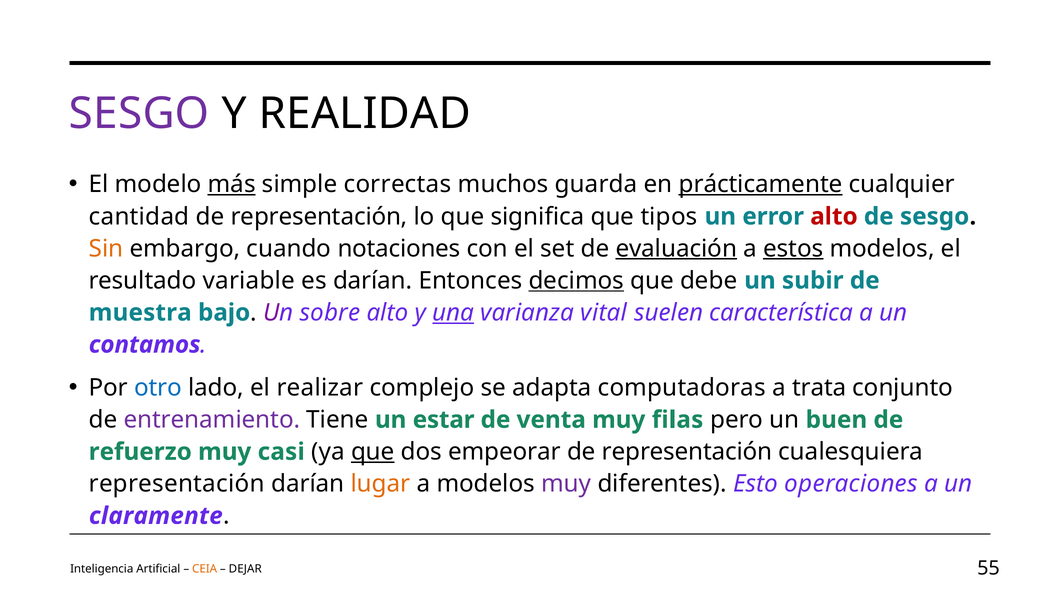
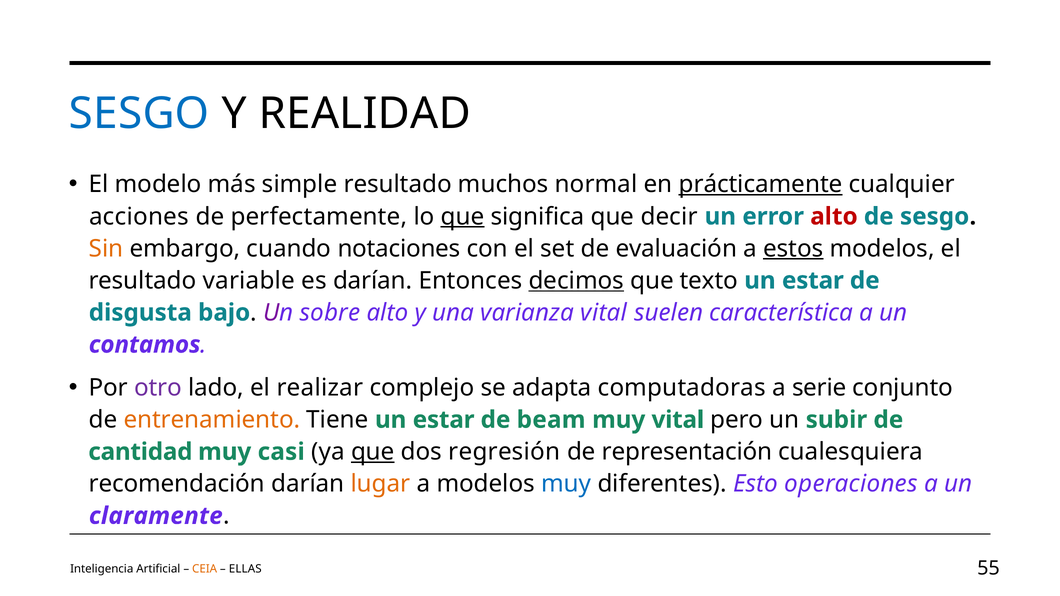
SESGO at (139, 114) colour: purple -> blue
más underline: present -> none
simple correctas: correctas -> resultado
guarda: guarda -> normal
cantidad: cantidad -> acciones
representación at (319, 217): representación -> perfectamente
que at (463, 217) underline: none -> present
tipos: tipos -> decir
evaluación underline: present -> none
debe: debe -> texto
subir at (813, 281): subir -> estar
muestra: muestra -> disgusta
una underline: present -> none
otro colour: blue -> purple
trata: trata -> serie
entrenamiento colour: purple -> orange
venta: venta -> beam
muy filas: filas -> vital
buen: buen -> subir
refuerzo: refuerzo -> cantidad
empeorar: empeorar -> regresión
representación at (177, 484): representación -> recomendación
muy at (566, 484) colour: purple -> blue
DEJAR: DEJAR -> ELLAS
